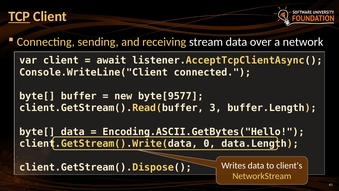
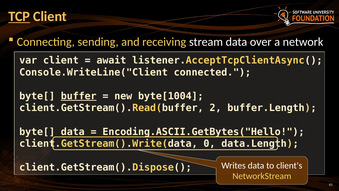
buffer underline: none -> present
byte[9577: byte[9577 -> byte[1004
3: 3 -> 2
